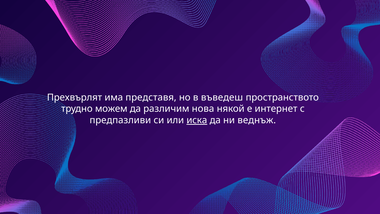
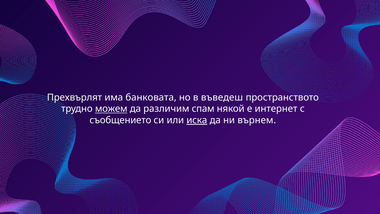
представя: представя -> банковата
можем underline: none -> present
нова: нова -> спам
предпазливи: предпазливи -> съобщението
веднъж: веднъж -> върнем
